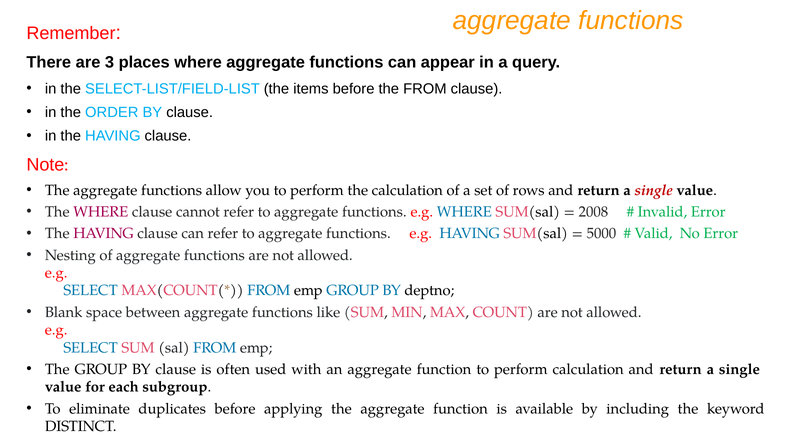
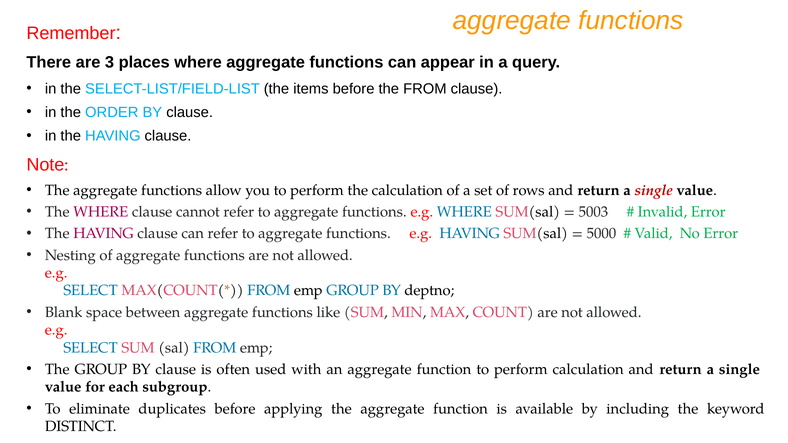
2008: 2008 -> 5003
